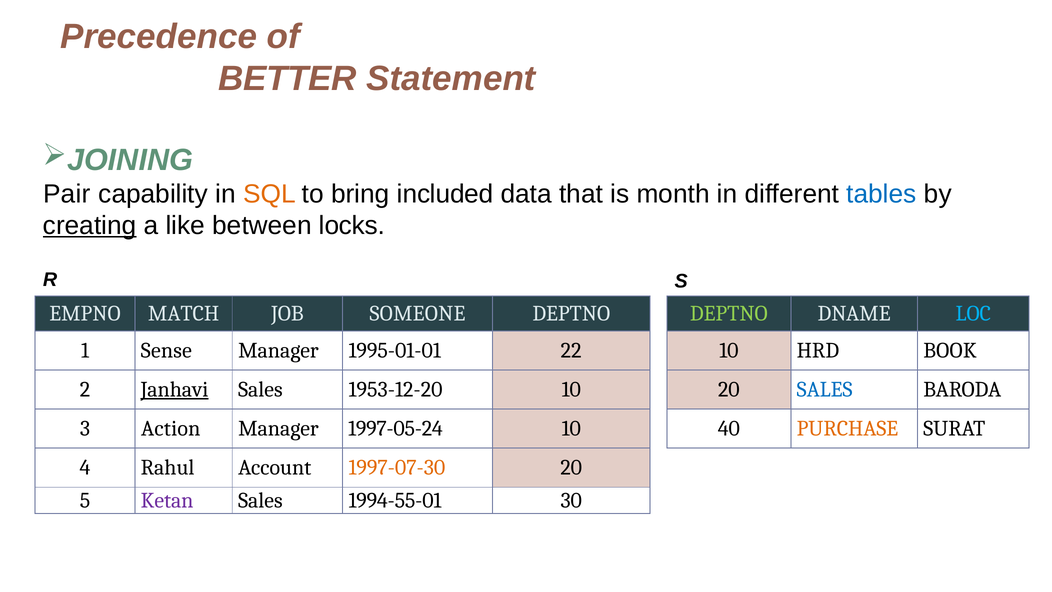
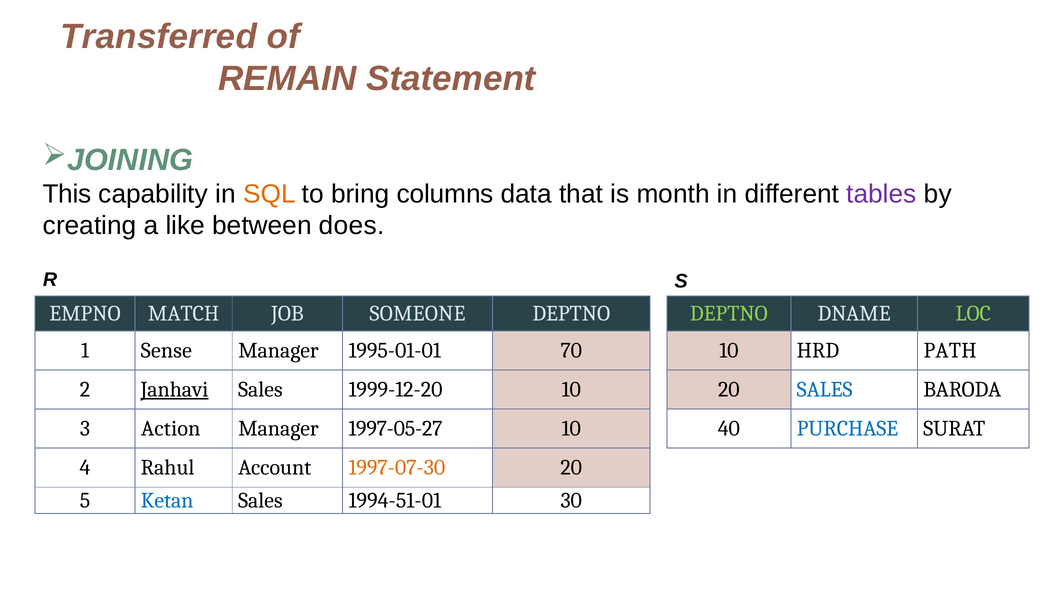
Precedence: Precedence -> Transferred
BETTER: BETTER -> REMAIN
Pair: Pair -> This
included: included -> columns
tables colour: blue -> purple
creating underline: present -> none
locks: locks -> does
LOC colour: light blue -> light green
22: 22 -> 70
BOOK: BOOK -> PATH
1953-12-20: 1953-12-20 -> 1999-12-20
1997-05-24: 1997-05-24 -> 1997-05-27
PURCHASE colour: orange -> blue
Ketan colour: purple -> blue
1994-55-01: 1994-55-01 -> 1994-51-01
